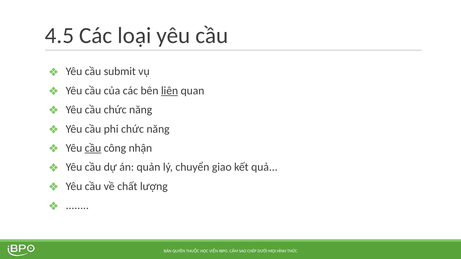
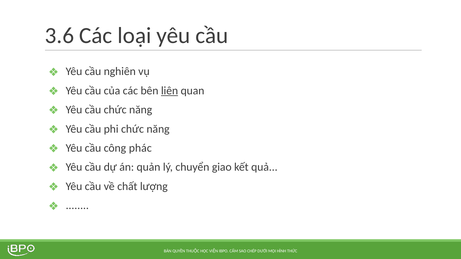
4.5: 4.5 -> 3.6
submit: submit -> nghiên
cầu at (93, 148) underline: present -> none
nhận: nhận -> phác
